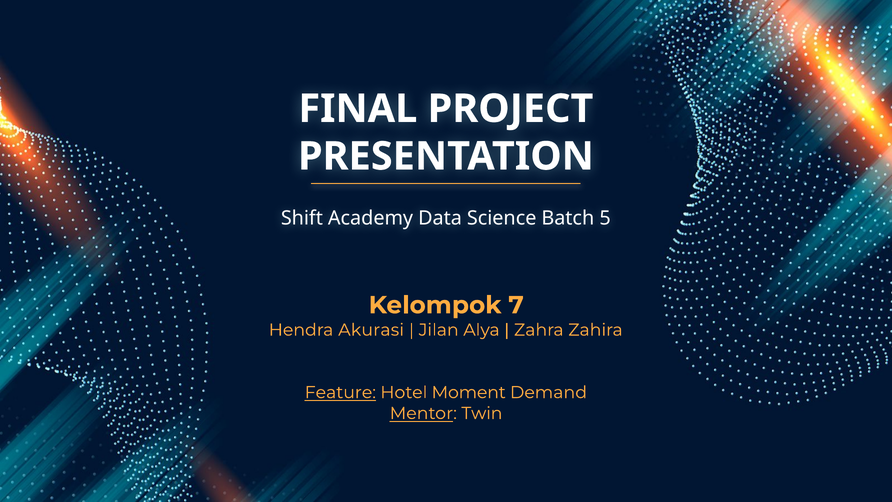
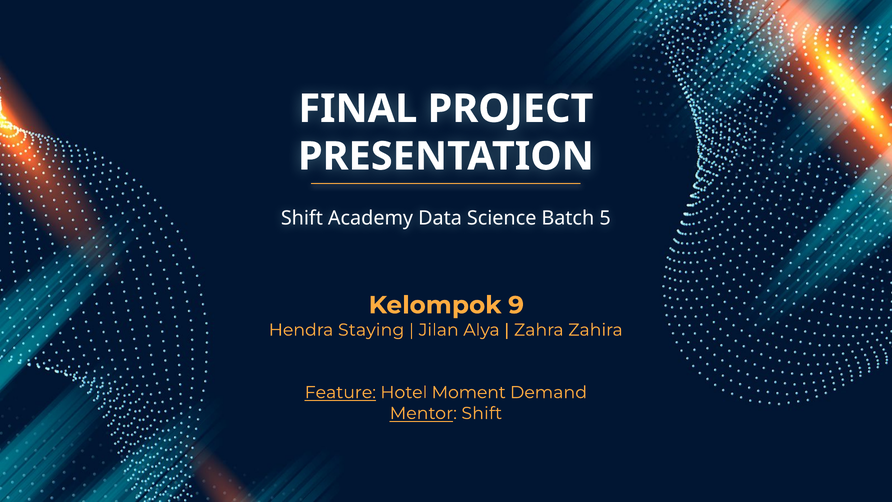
7: 7 -> 9
Akurasi: Akurasi -> Staying
Mentor Twin: Twin -> Shift
